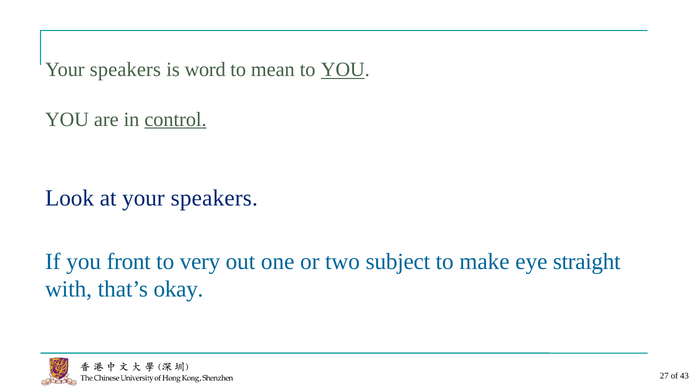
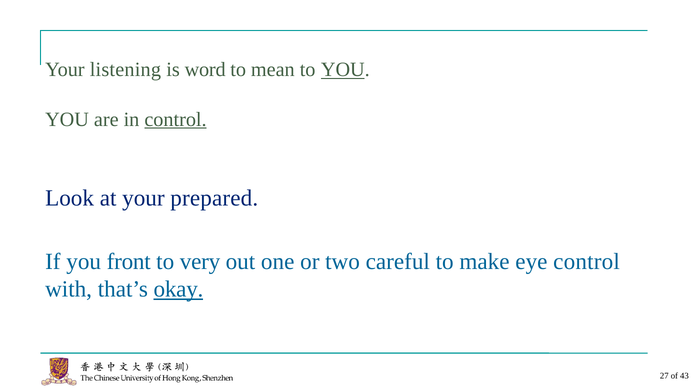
speakers at (125, 70): speakers -> listening
at your speakers: speakers -> prepared
subject: subject -> careful
eye straight: straight -> control
okay underline: none -> present
